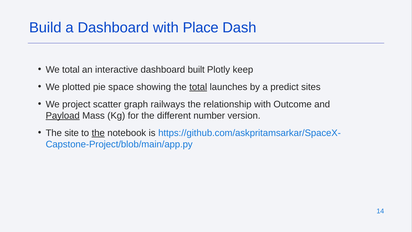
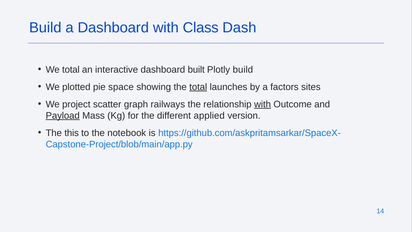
Place: Place -> Class
Plotly keep: keep -> build
predict: predict -> factors
with at (263, 104) underline: none -> present
number: number -> applied
site: site -> this
the at (98, 133) underline: present -> none
